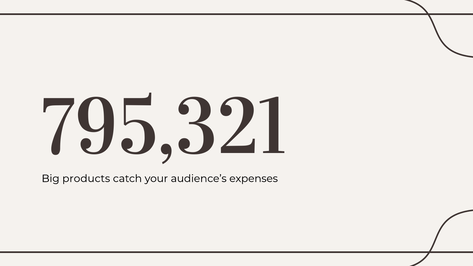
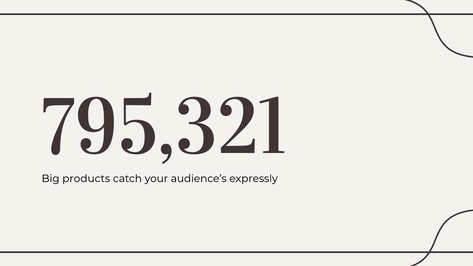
expenses: expenses -> expressly
